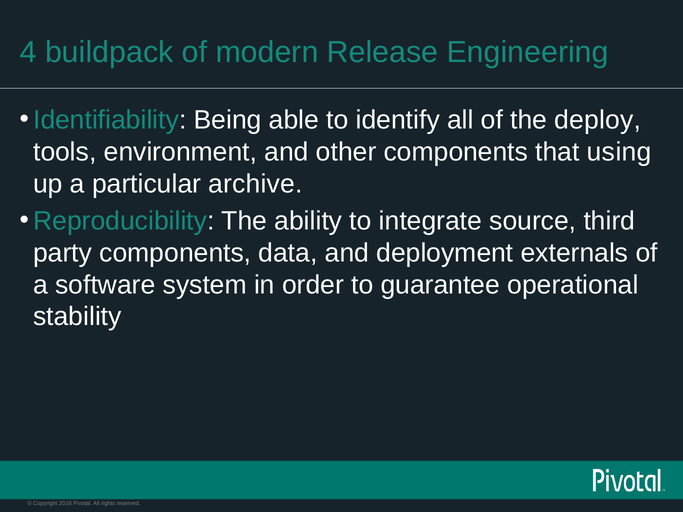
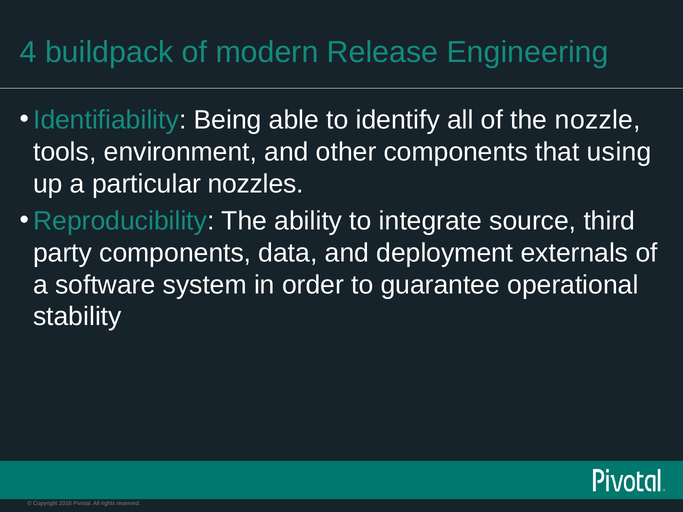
deploy: deploy -> nozzle
archive: archive -> nozzles
